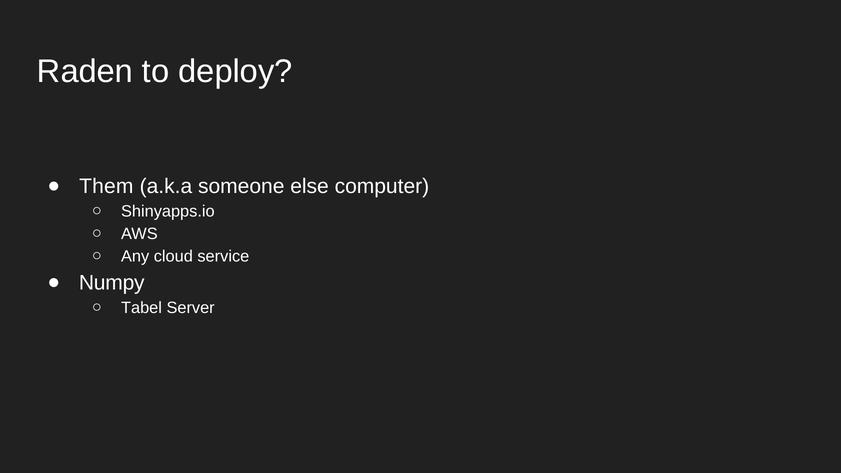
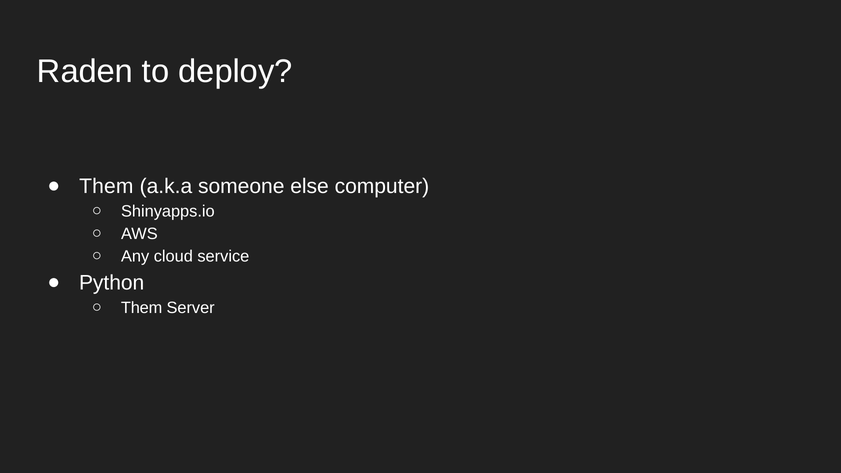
Numpy: Numpy -> Python
Tabel at (142, 308): Tabel -> Them
